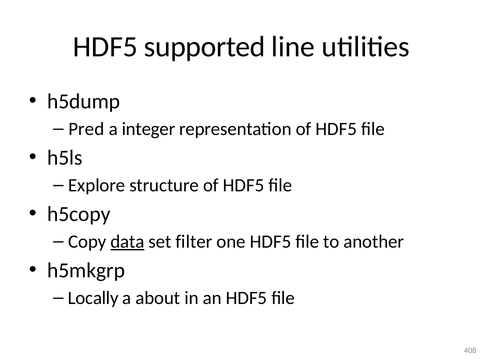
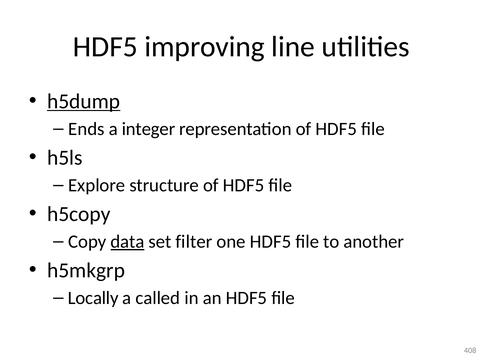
supported: supported -> improving
h5dump underline: none -> present
Pred: Pred -> Ends
about: about -> called
